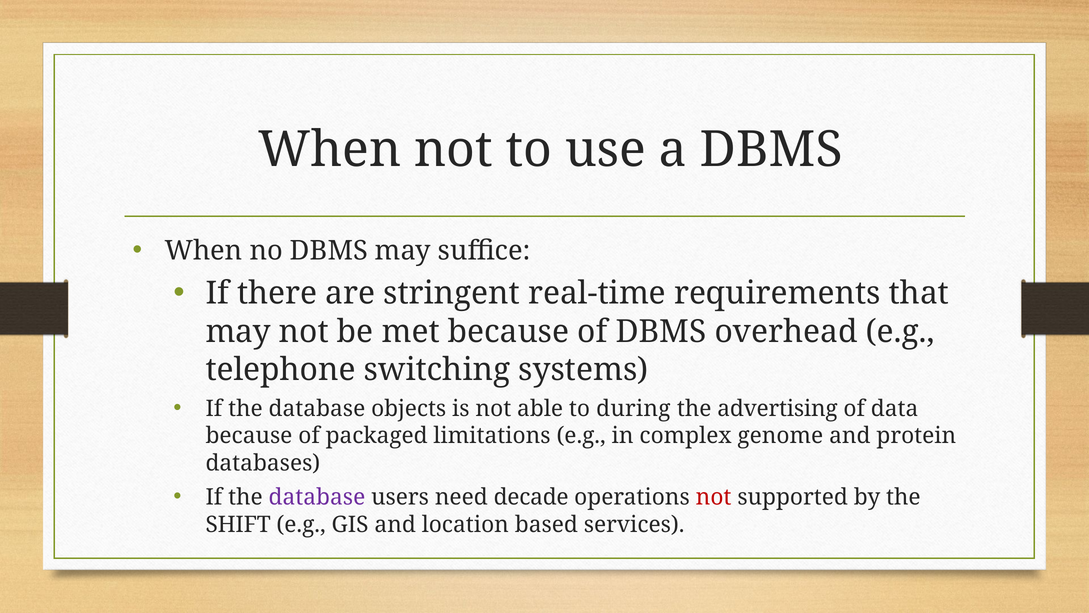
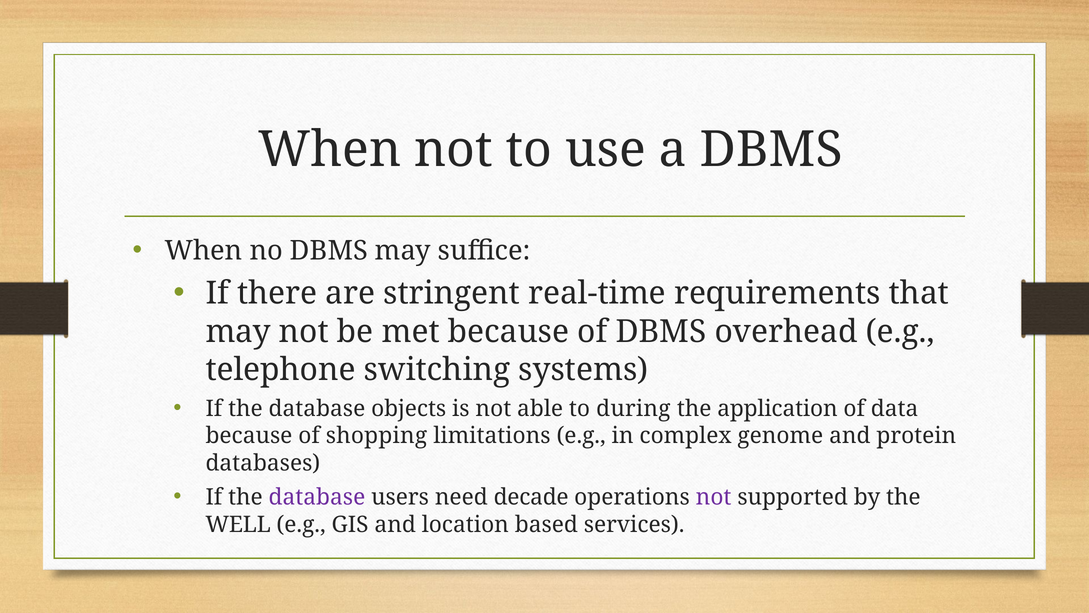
advertising: advertising -> application
packaged: packaged -> shopping
not at (714, 497) colour: red -> purple
SHIFT: SHIFT -> WELL
